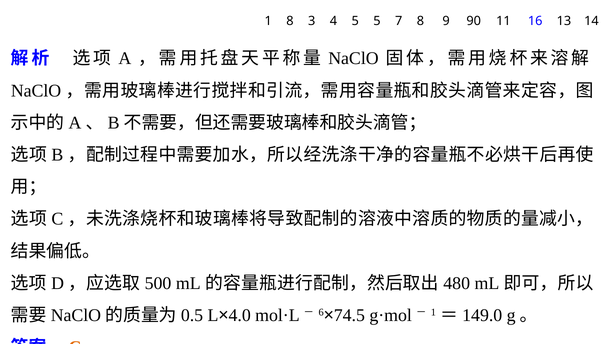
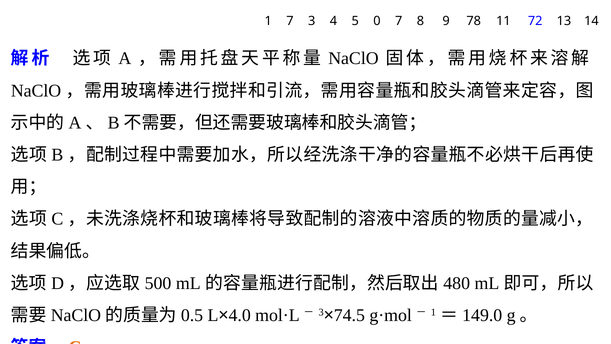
1 8: 8 -> 7
5 5: 5 -> 0
90: 90 -> 78
16: 16 -> 72
6 at (321, 312): 6 -> 3
